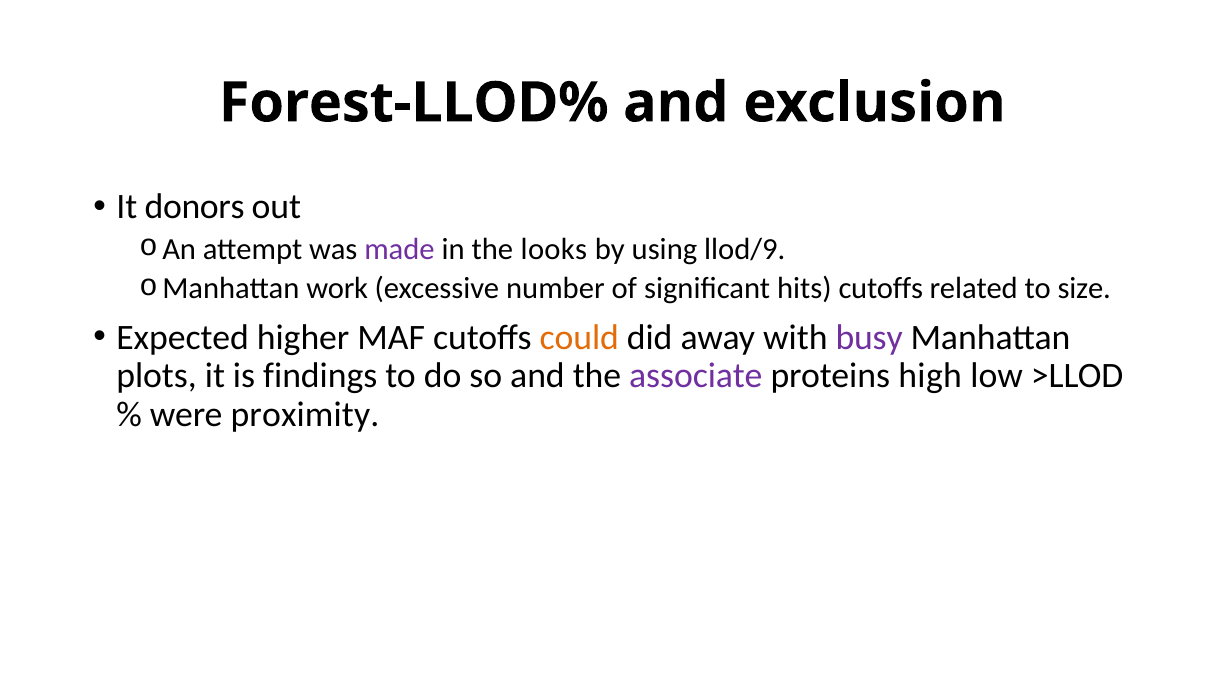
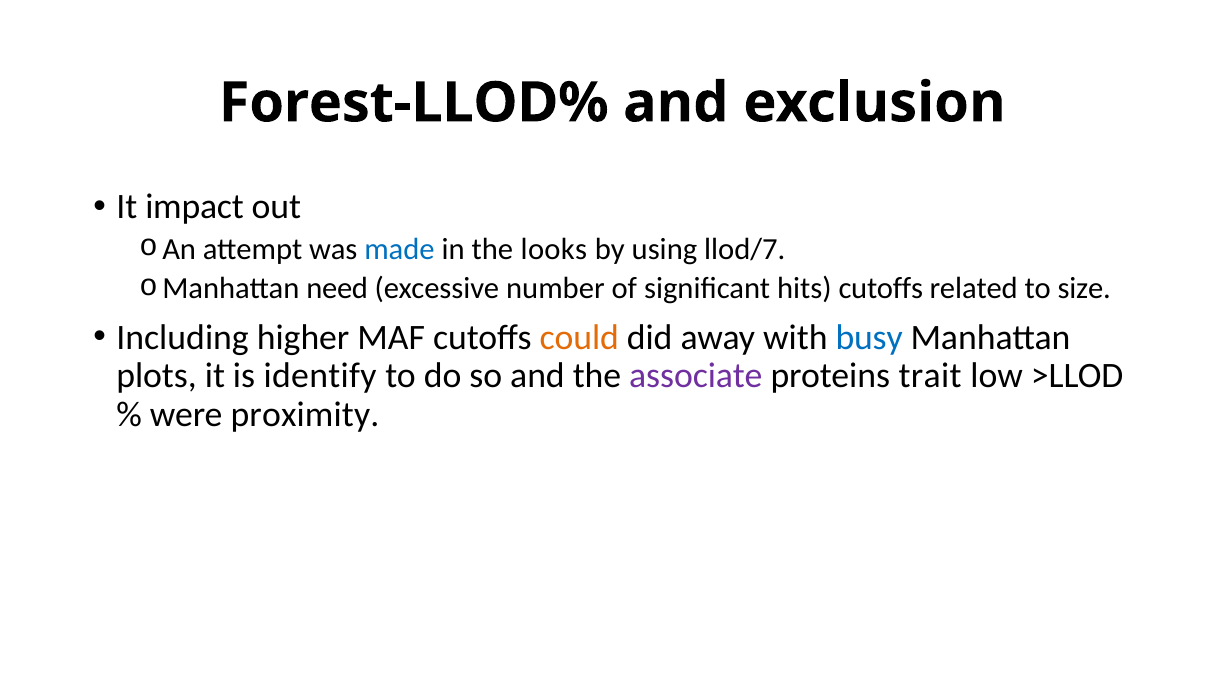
donors: donors -> impact
made colour: purple -> blue
llod/9: llod/9 -> llod/7
work: work -> need
Expected: Expected -> Including
busy colour: purple -> blue
findings: findings -> identify
high: high -> trait
